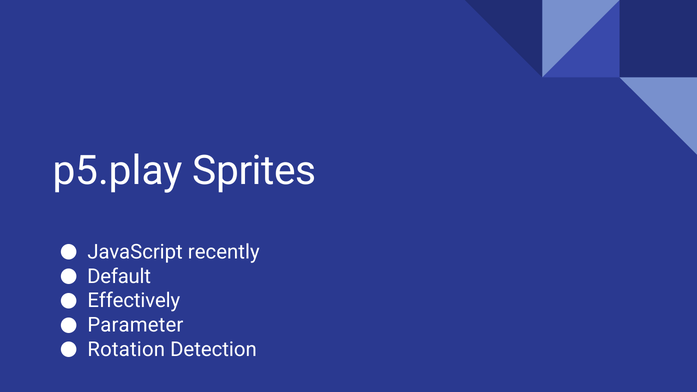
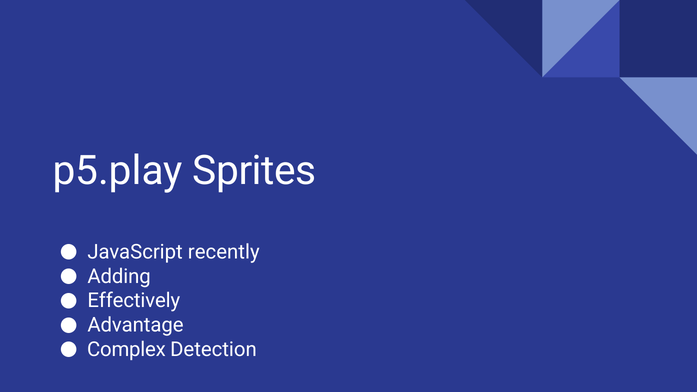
Default: Default -> Adding
Parameter: Parameter -> Advantage
Rotation: Rotation -> Complex
